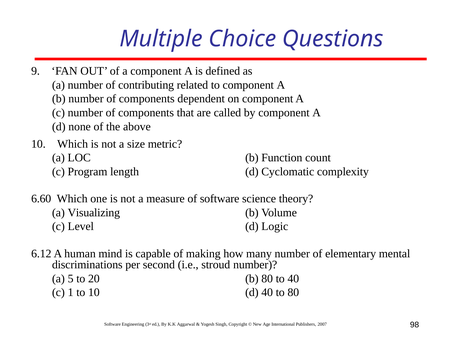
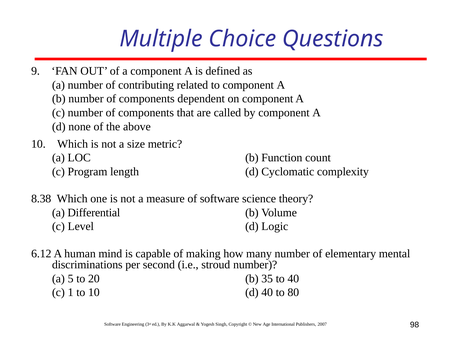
6.60: 6.60 -> 8.38
Visualizing: Visualizing -> Differential
b 80: 80 -> 35
